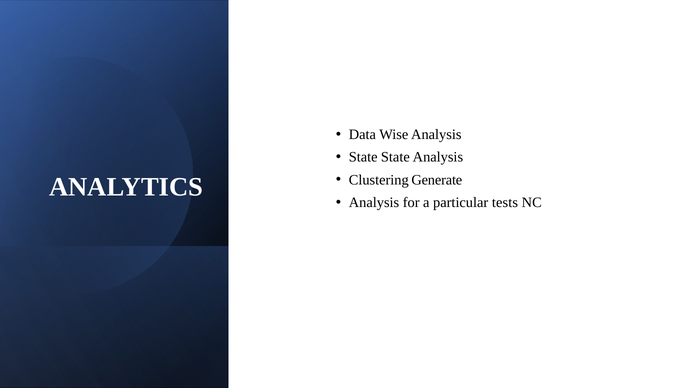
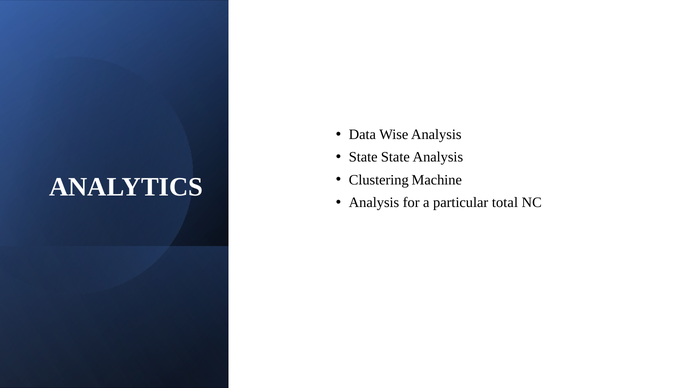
Generate: Generate -> Machine
tests: tests -> total
